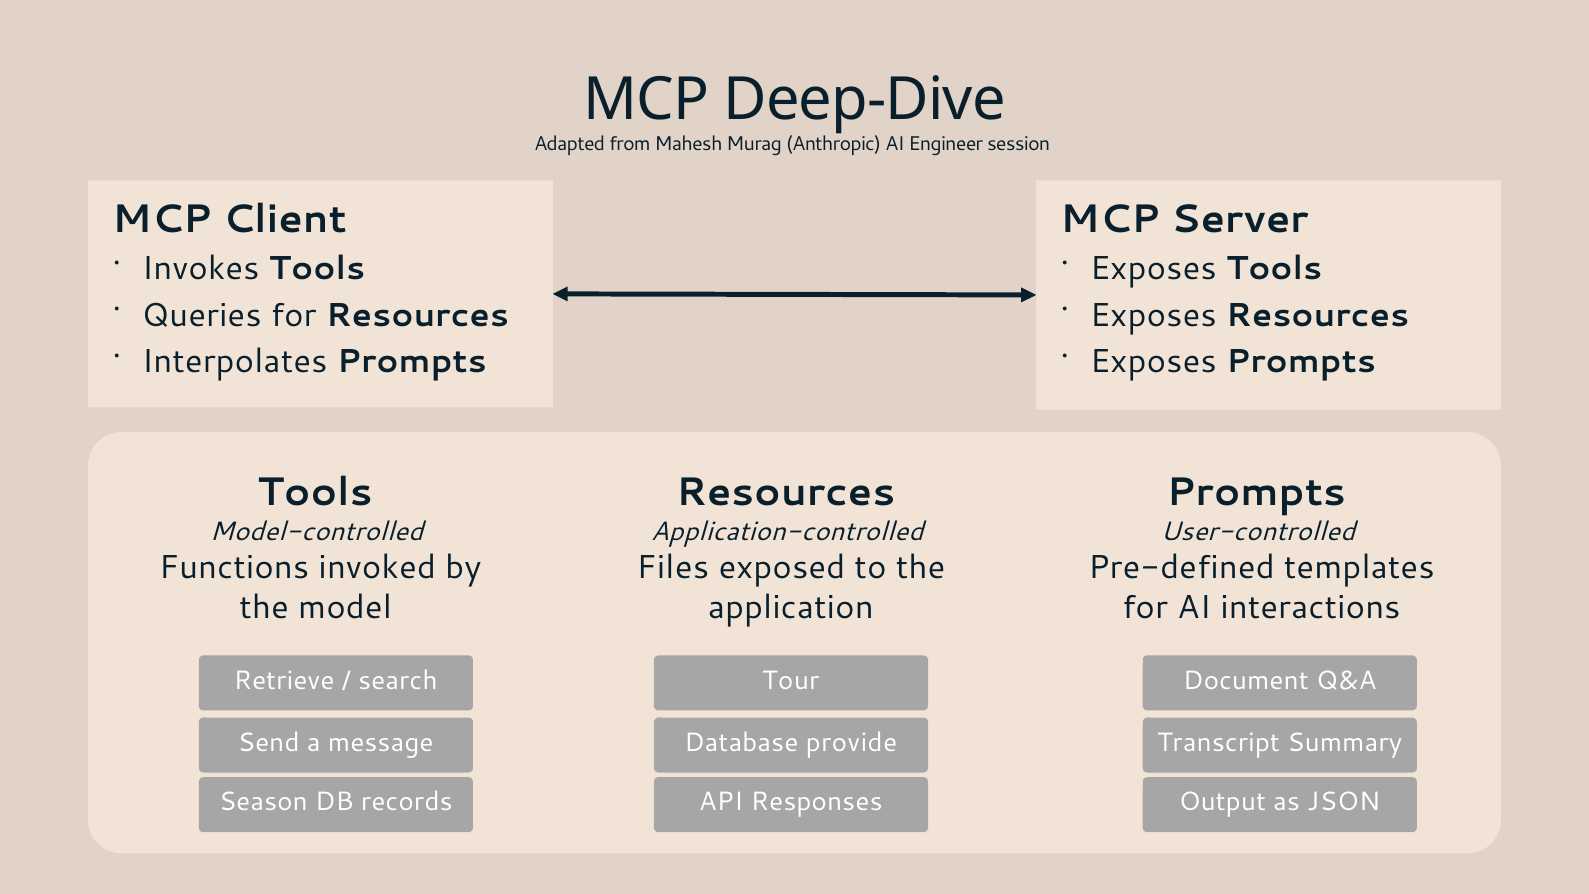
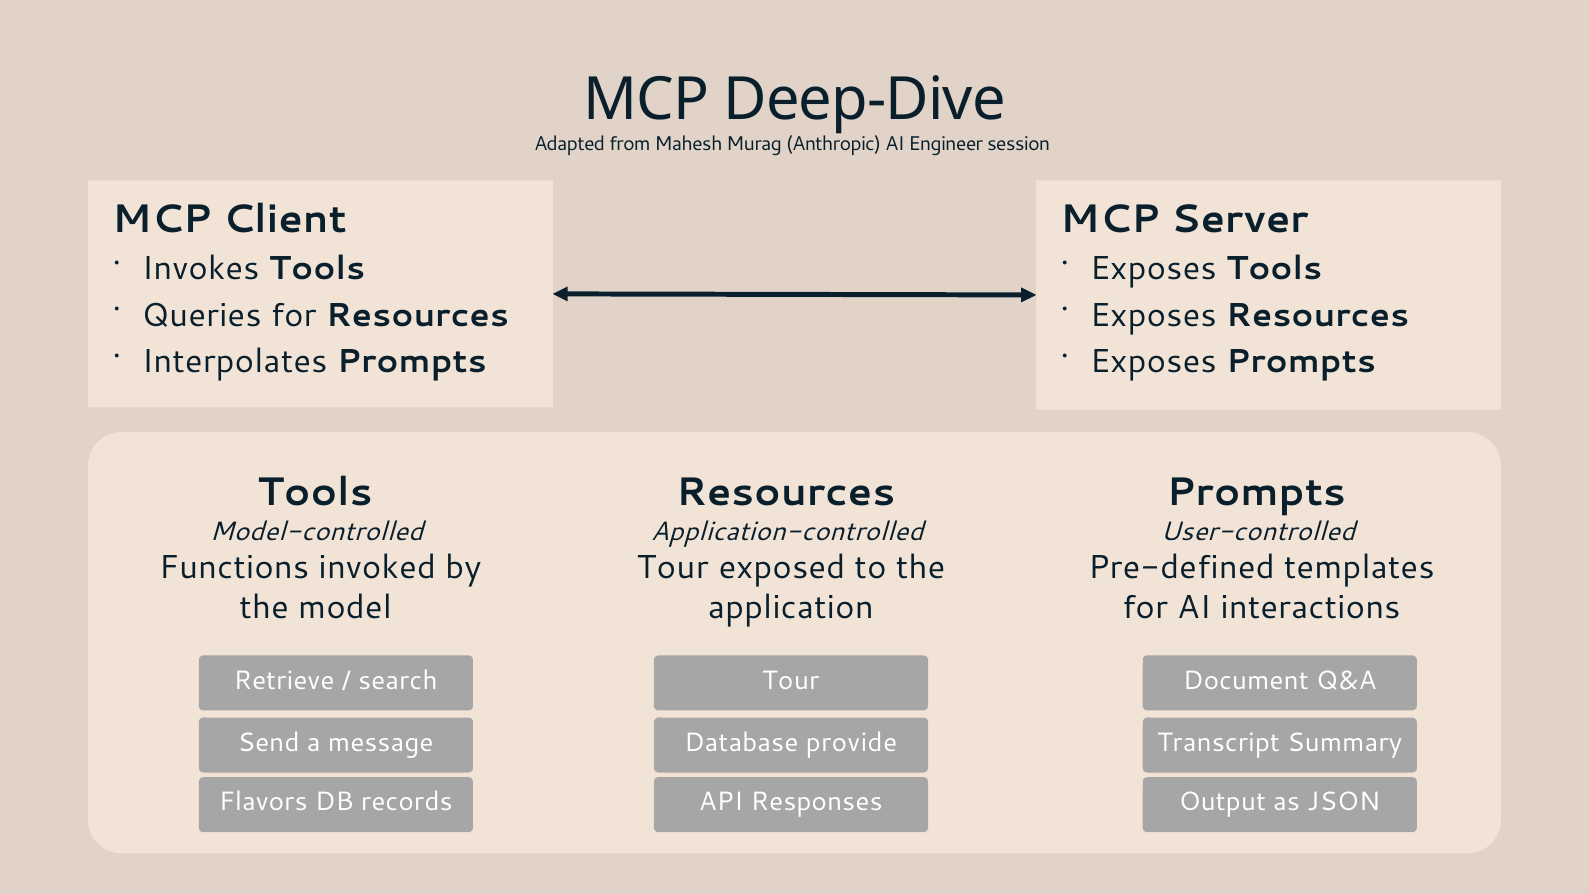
Files at (673, 568): Files -> Tour
Season: Season -> Flavors
